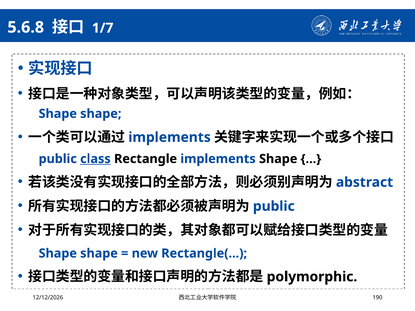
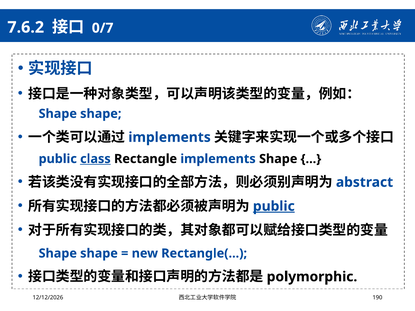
5.6.8: 5.6.8 -> 7.6.2
1/7: 1/7 -> 0/7
public at (274, 206) underline: none -> present
